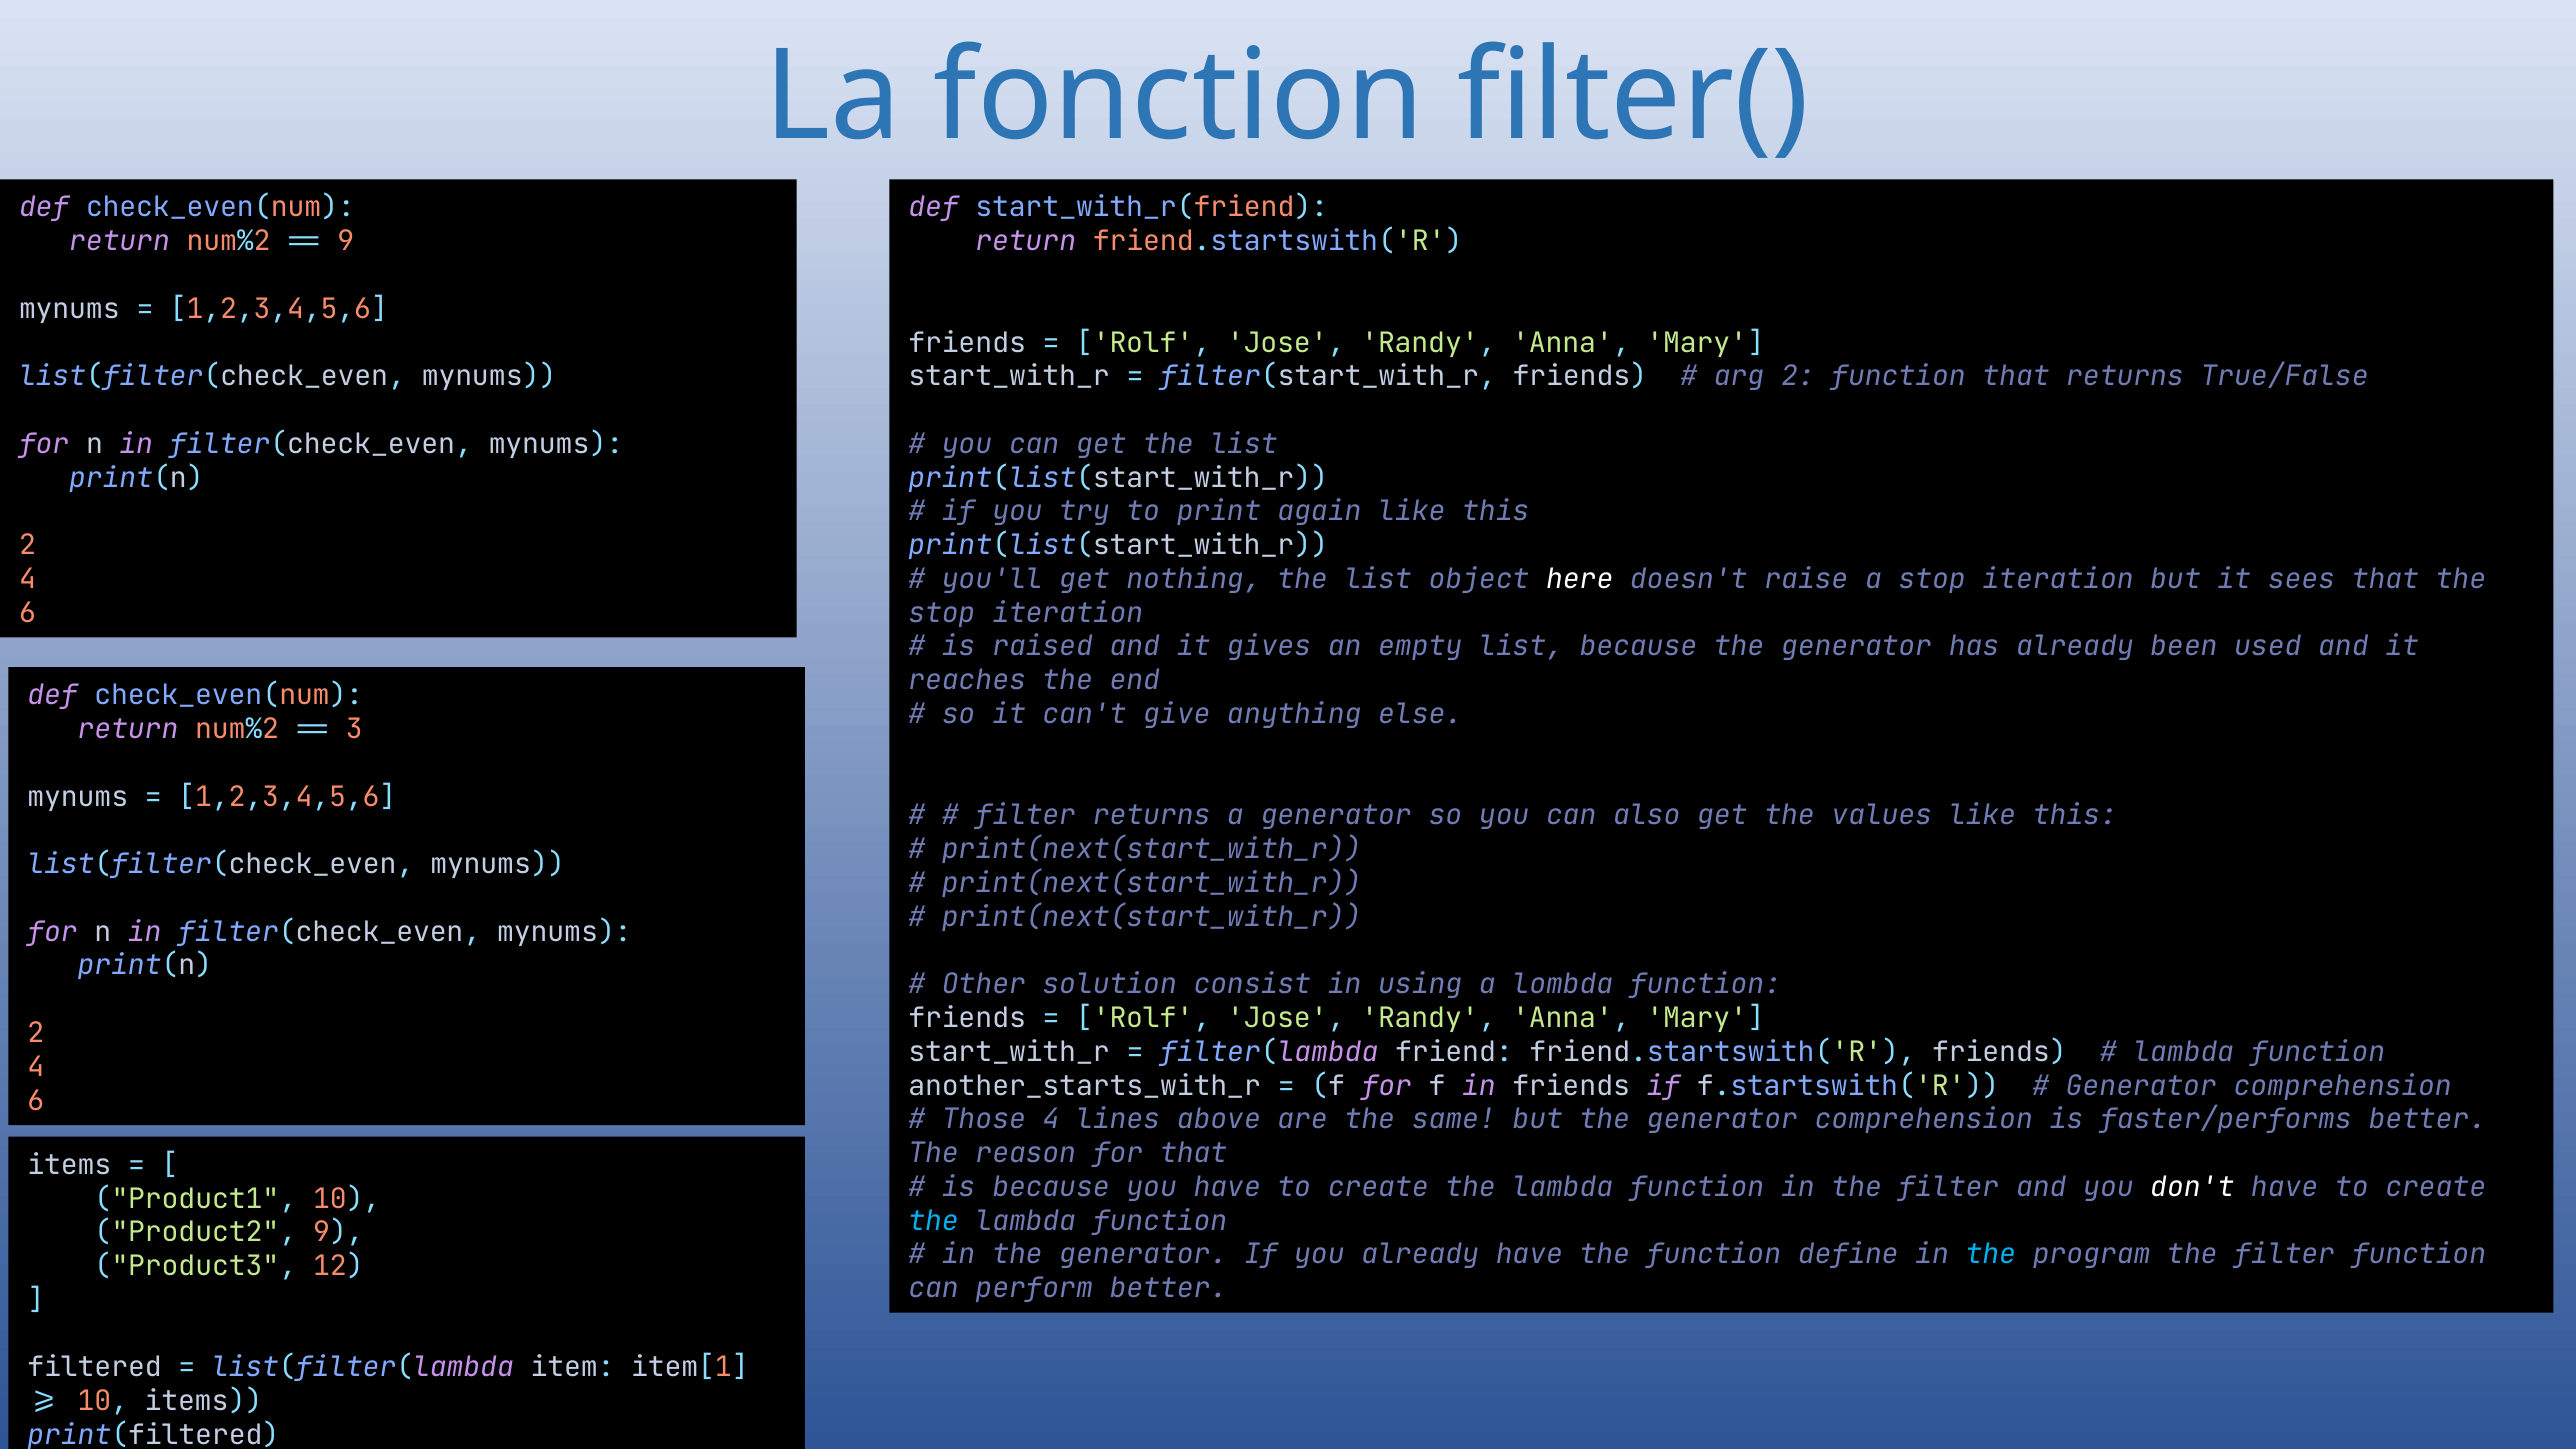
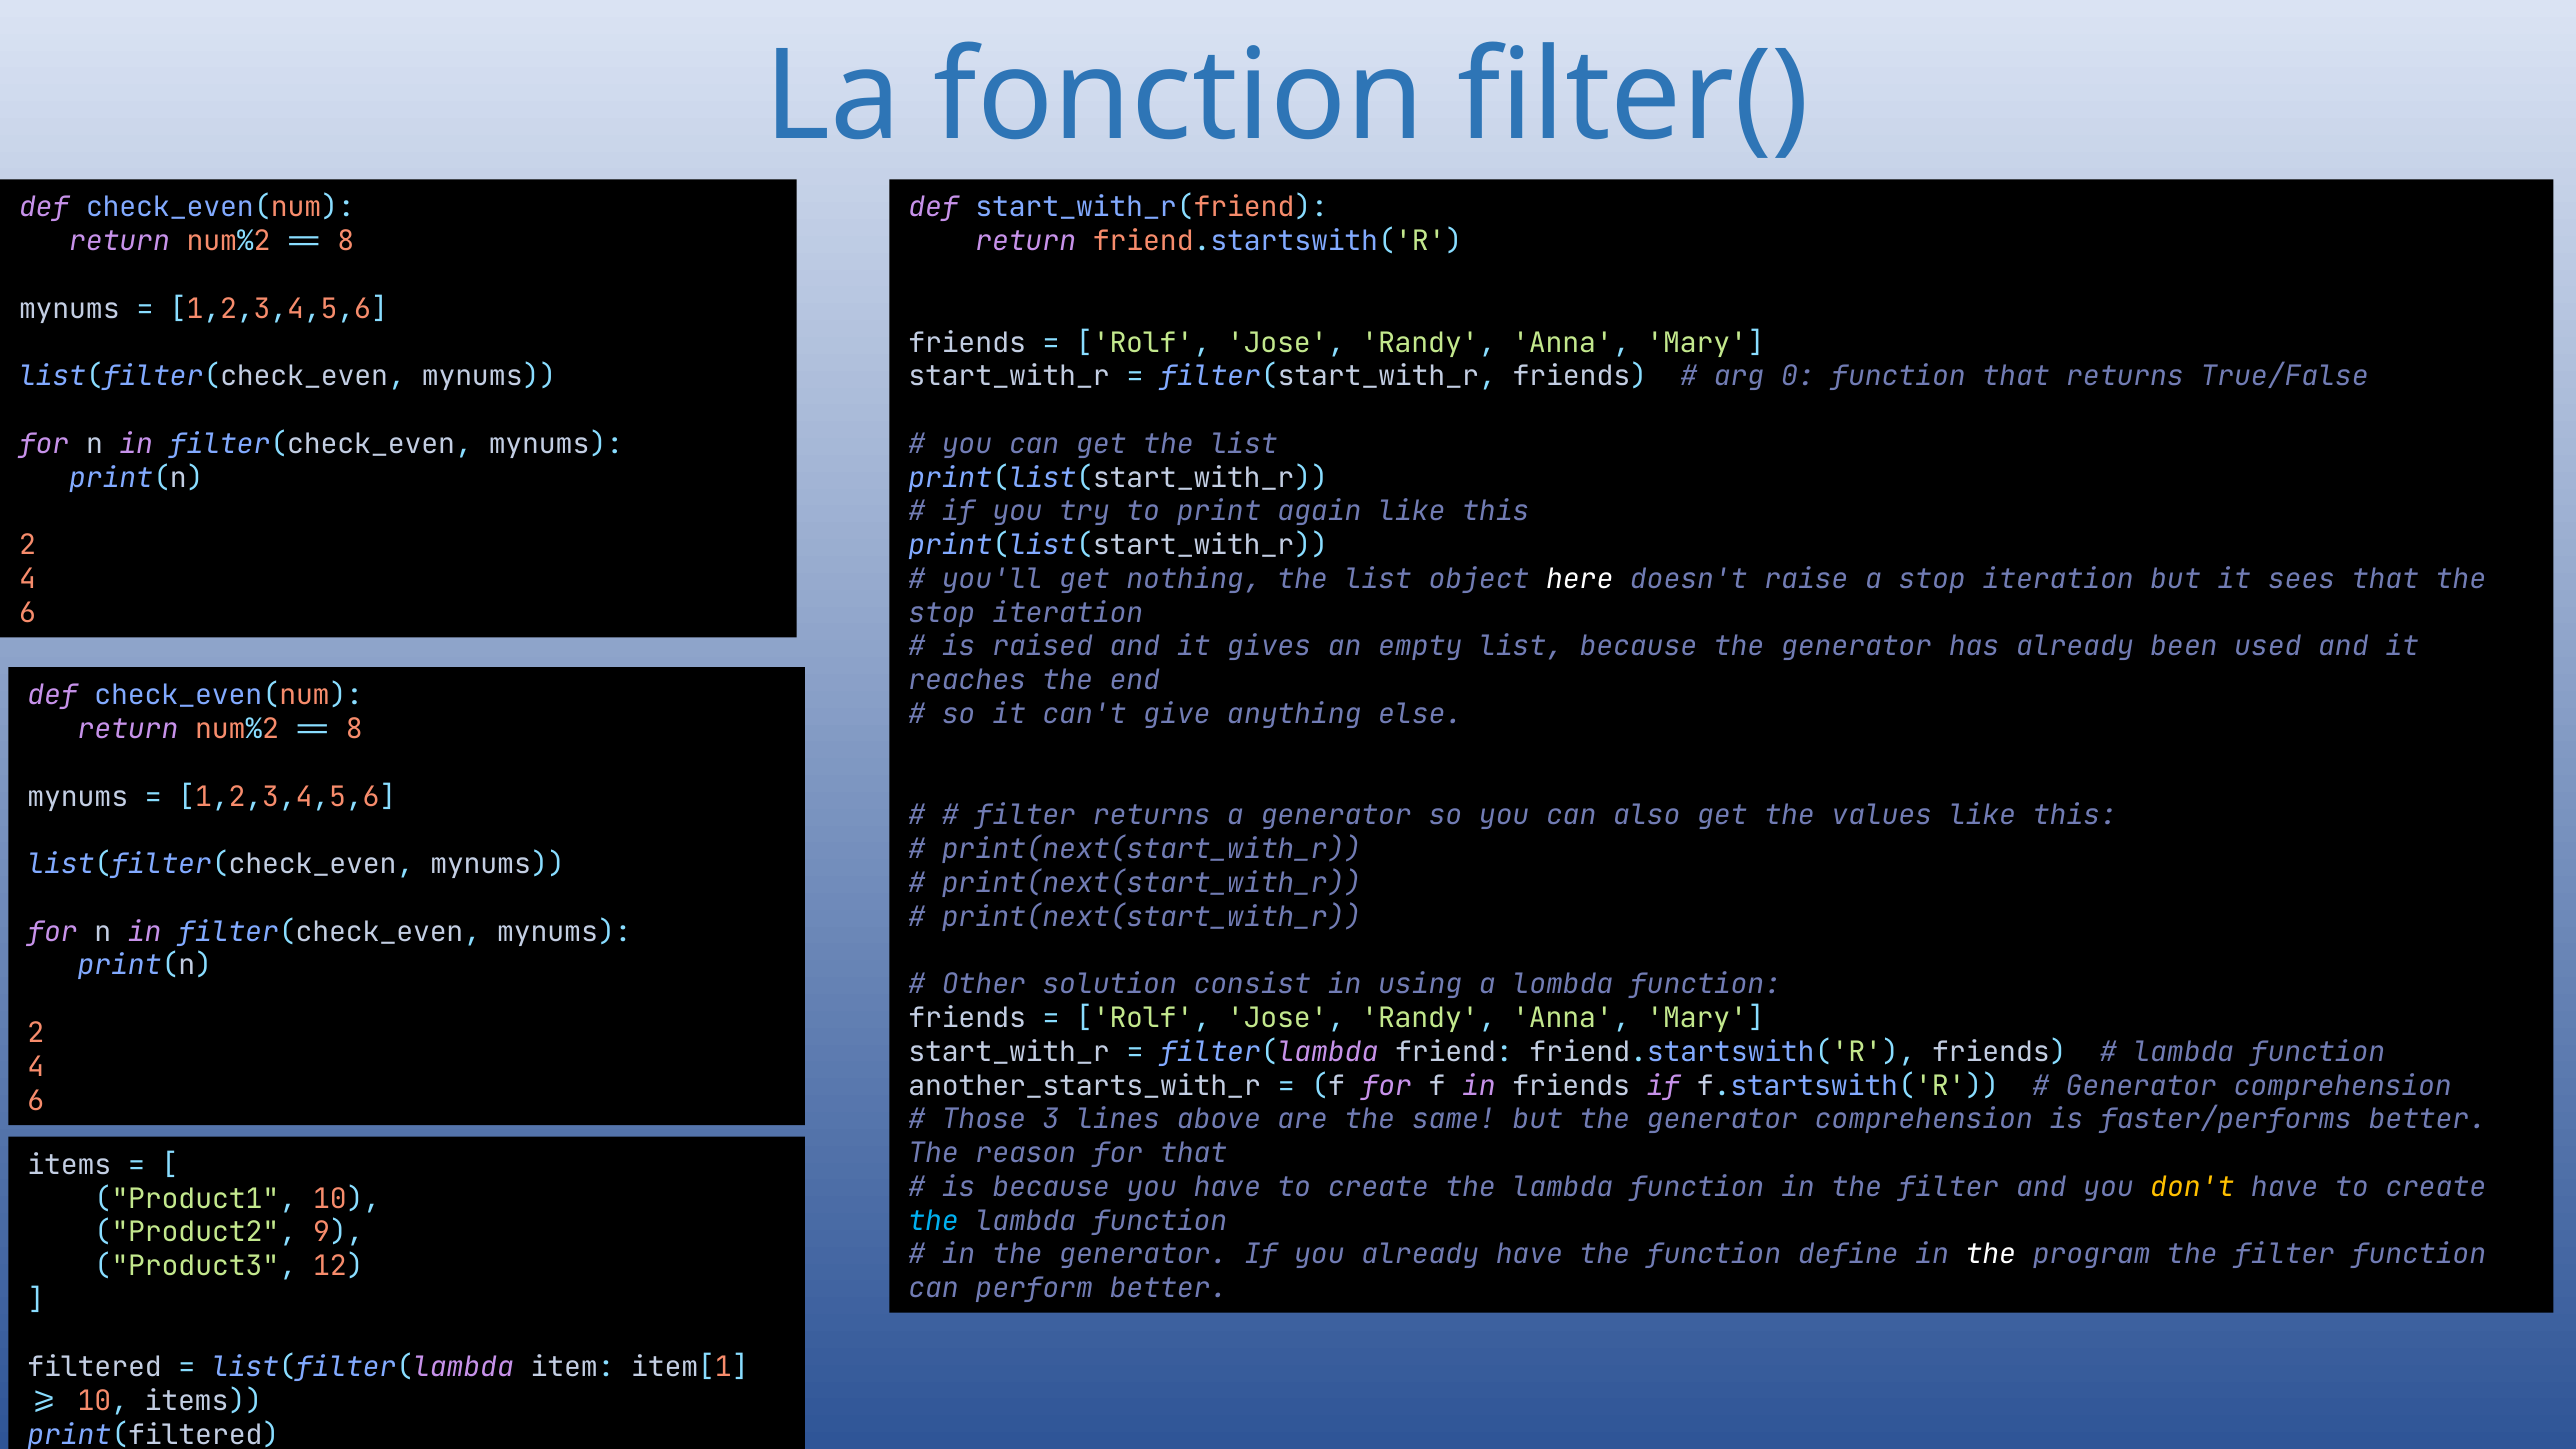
9 at (346, 241): 9 -> 8
arg 2: 2 -> 0
3 at (354, 729): 3 -> 8
Those 4: 4 -> 3
don't colour: white -> yellow
the at (1991, 1255) colour: light blue -> white
